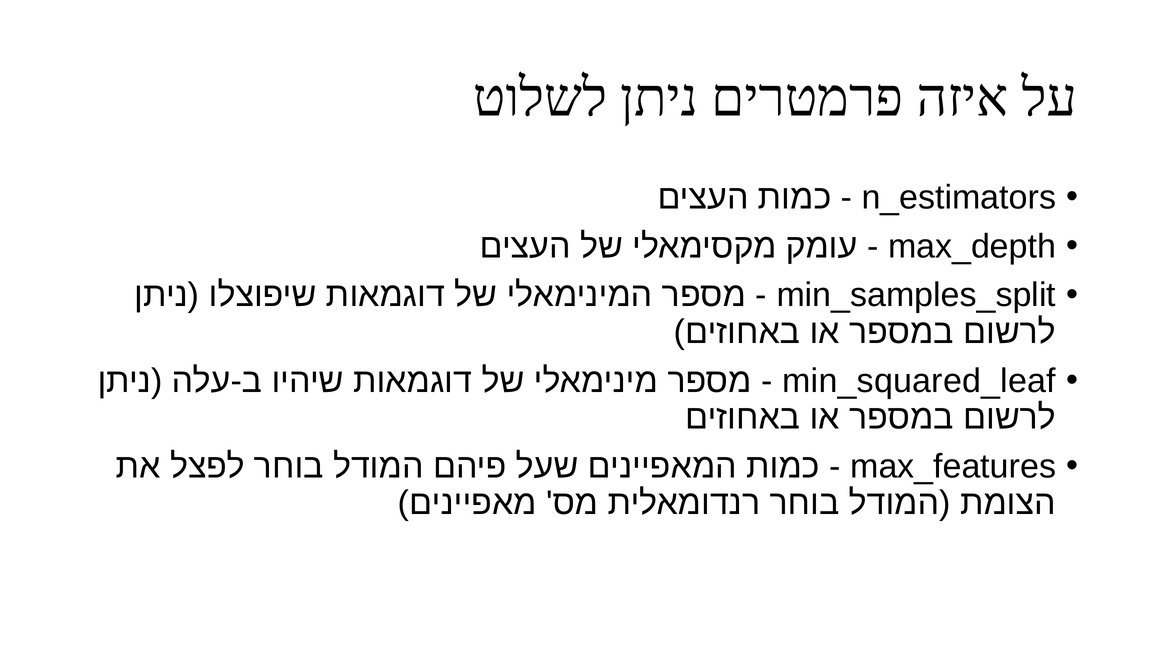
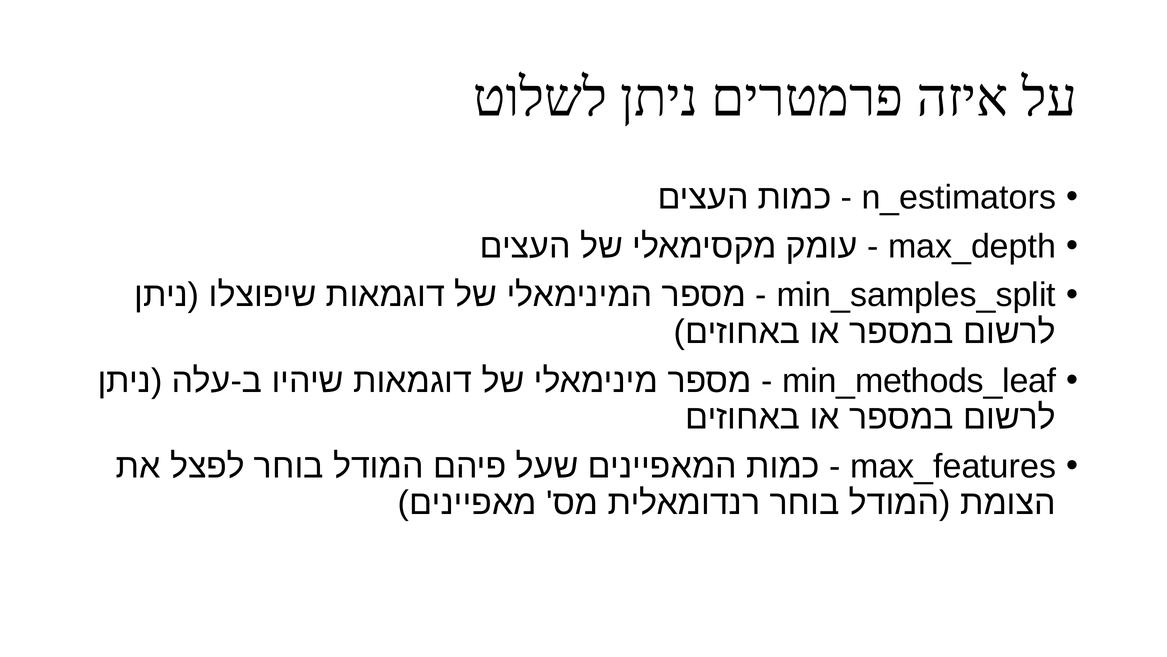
min_squared_leaf: min_squared_leaf -> min_methods_leaf
